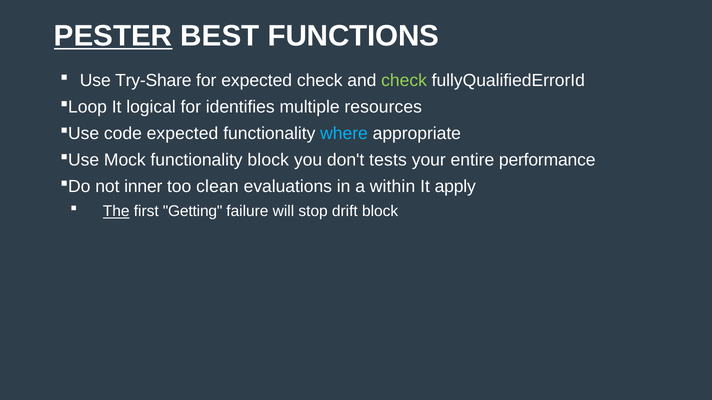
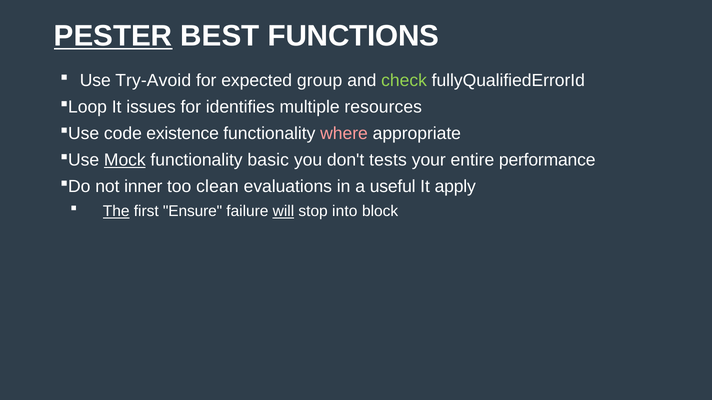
Try-Share: Try-Share -> Try-Avoid
expected check: check -> group
logical: logical -> issues
code expected: expected -> existence
where colour: light blue -> pink
Mock underline: none -> present
functionality block: block -> basic
within: within -> useful
Getting: Getting -> Ensure
will underline: none -> present
drift: drift -> into
